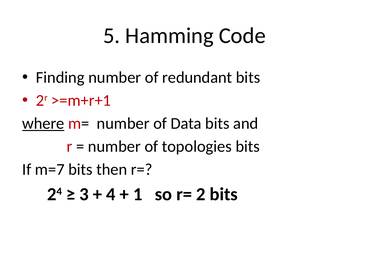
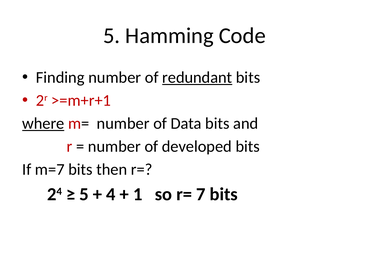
redundant underline: none -> present
topologies: topologies -> developed
3 at (84, 194): 3 -> 5
2: 2 -> 7
